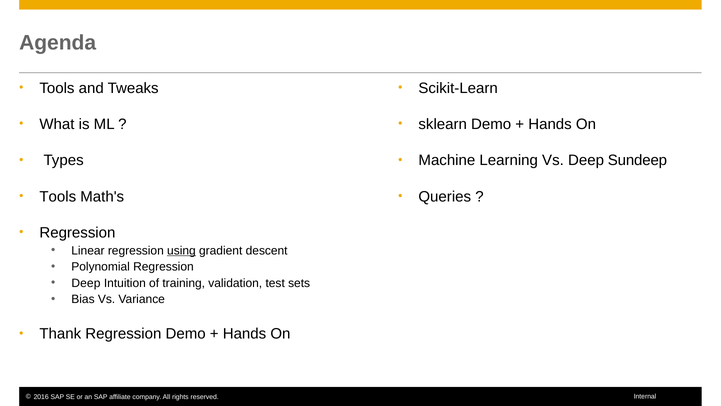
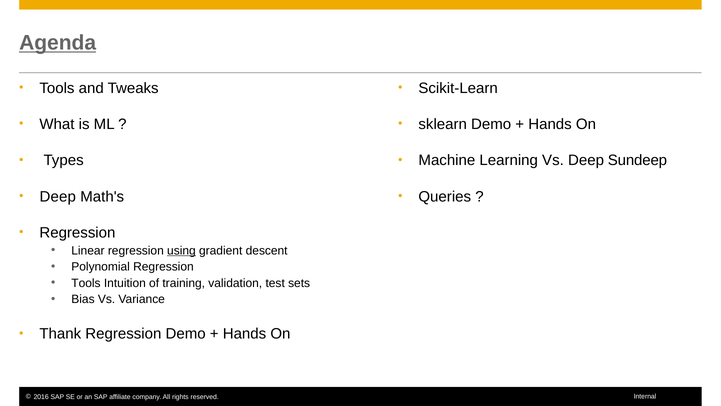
Agenda underline: none -> present
Tools at (58, 196): Tools -> Deep
Deep at (86, 283): Deep -> Tools
